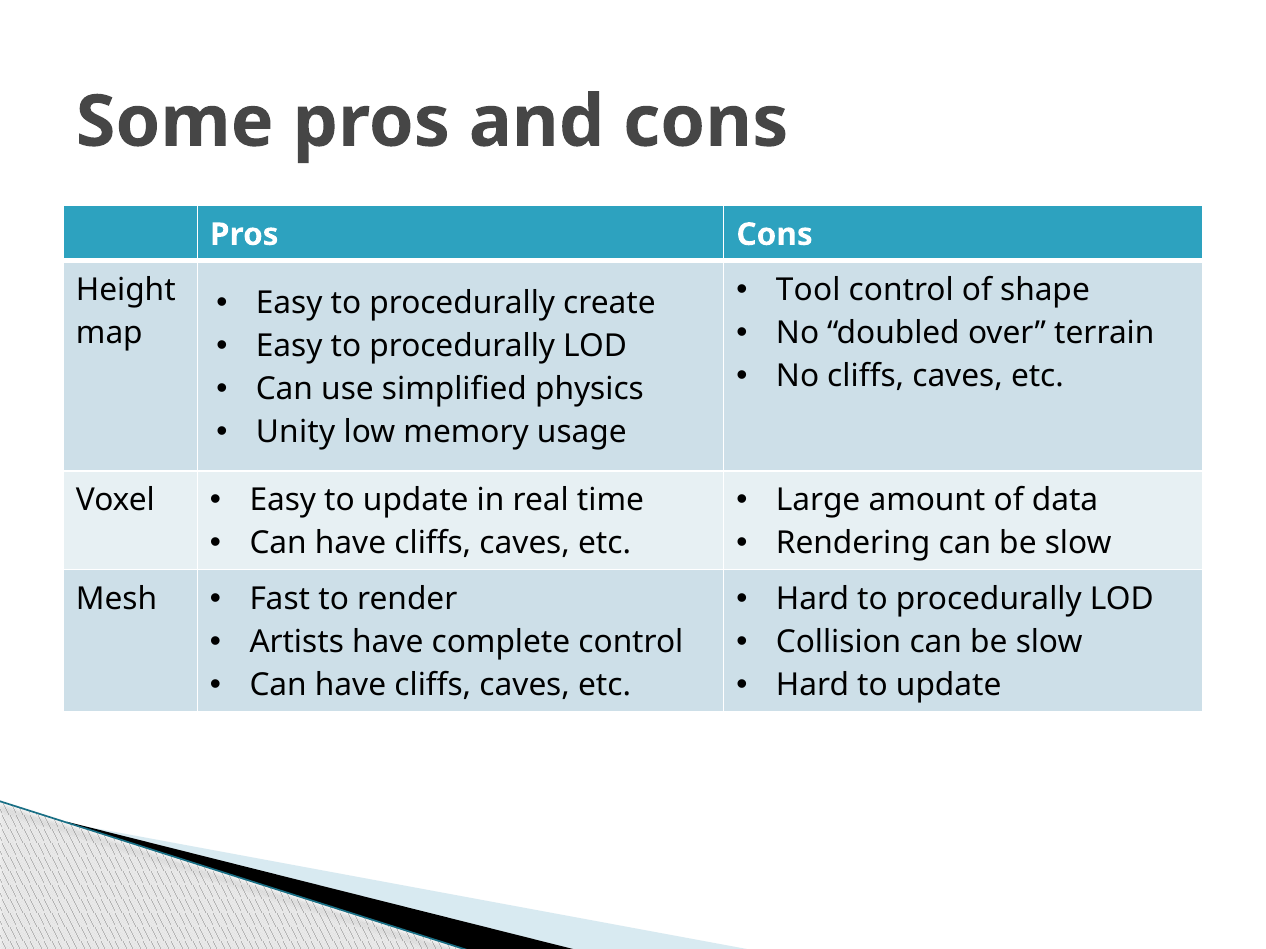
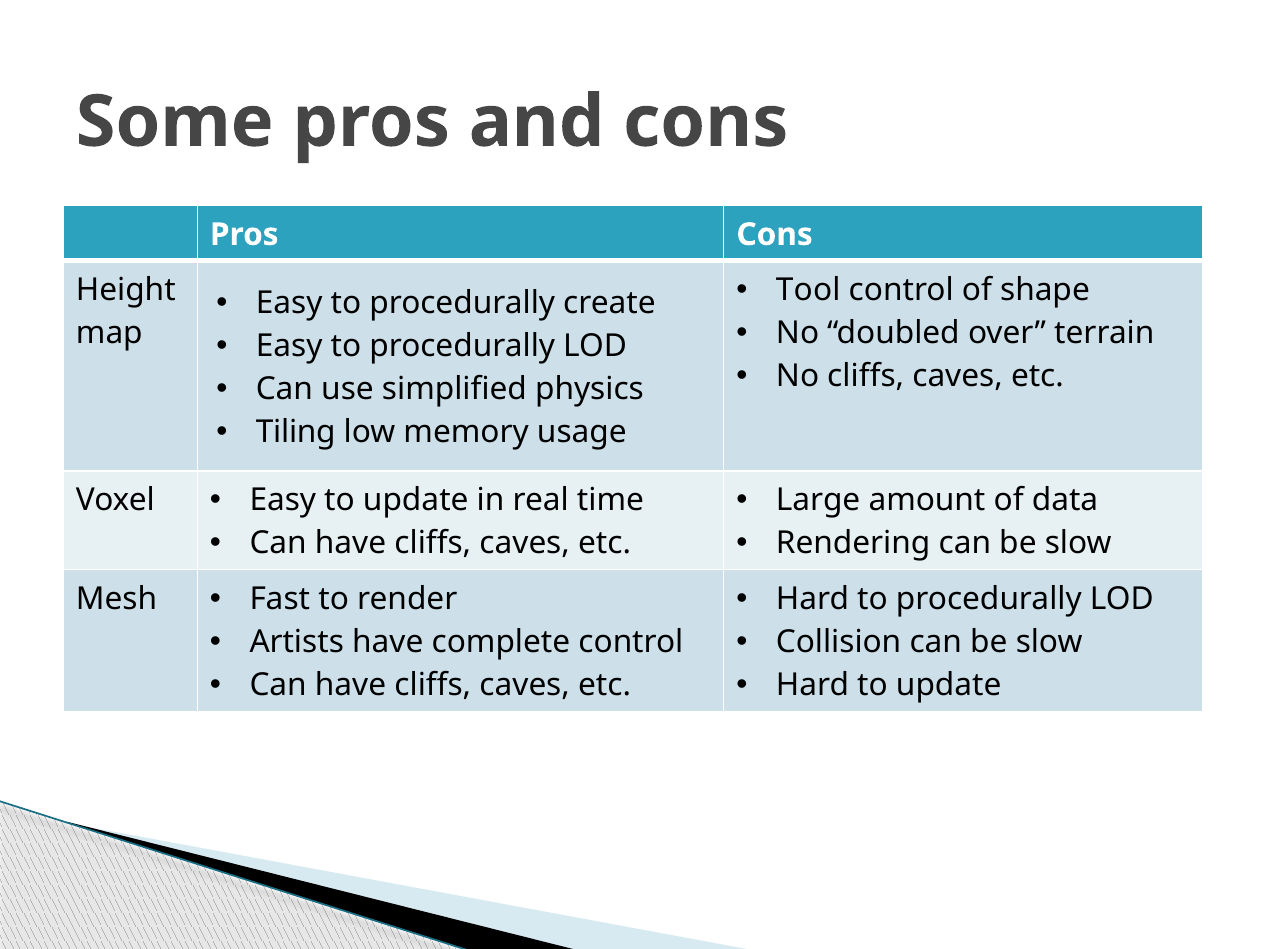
Unity: Unity -> Tiling
